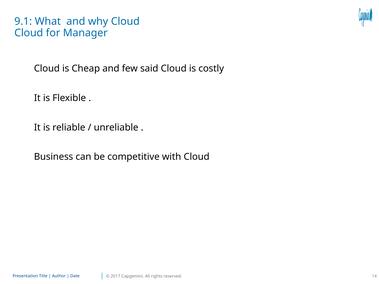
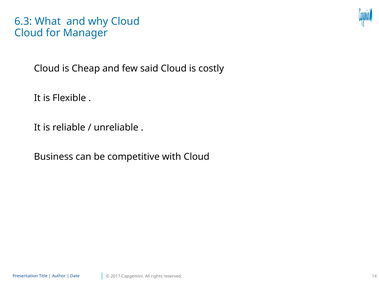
9.1: 9.1 -> 6.3
